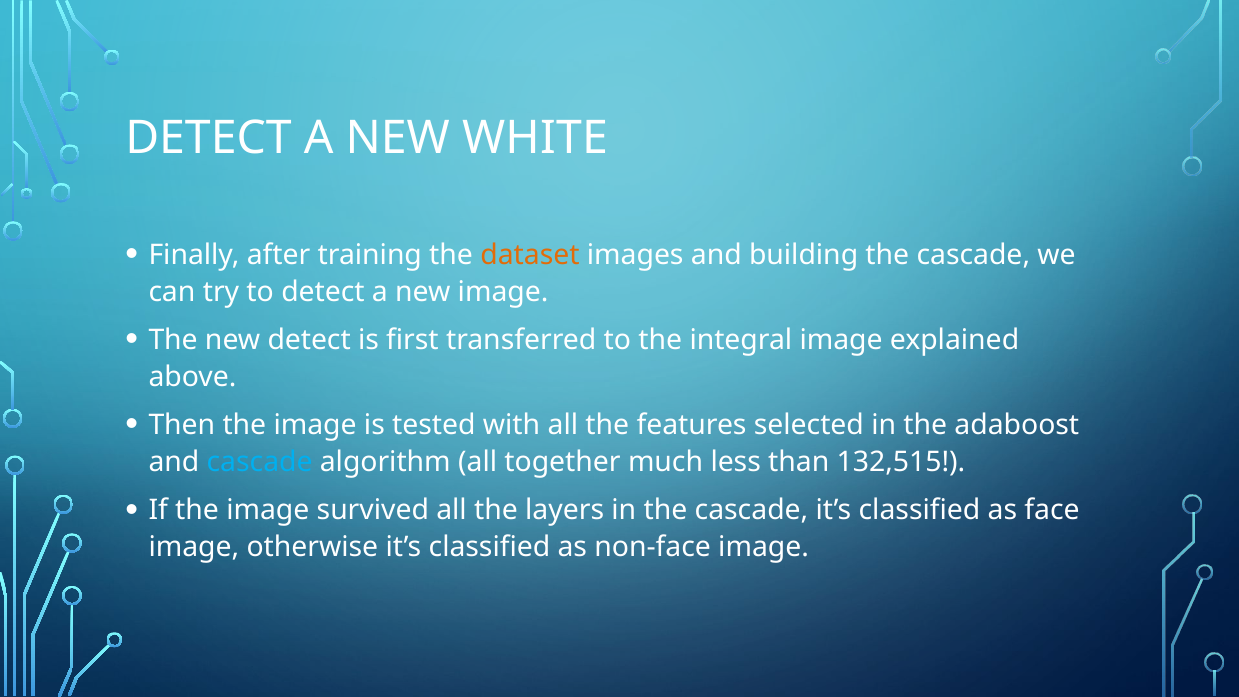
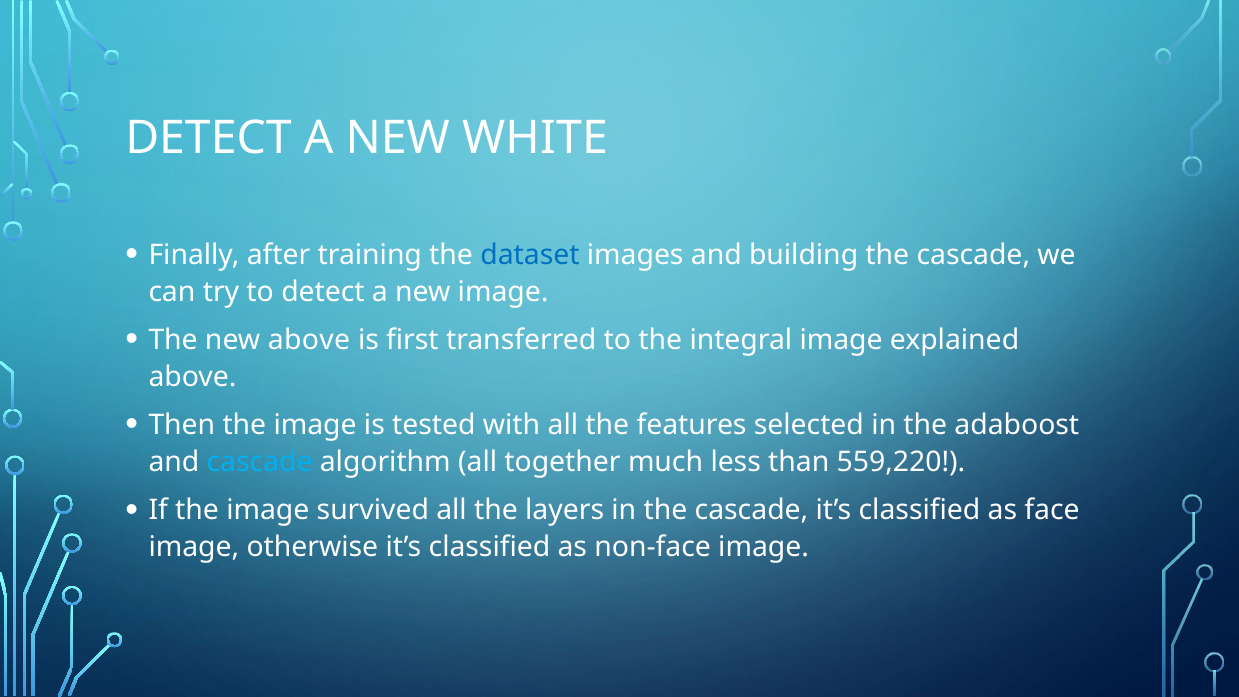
dataset colour: orange -> blue
new detect: detect -> above
132,515: 132,515 -> 559,220
